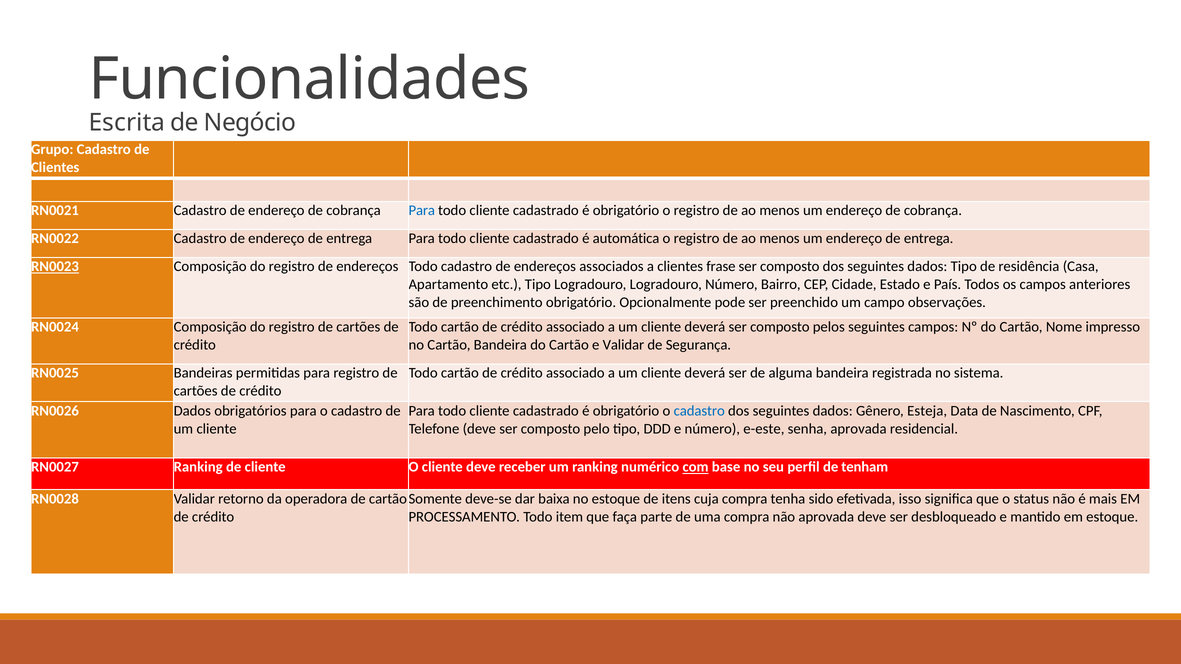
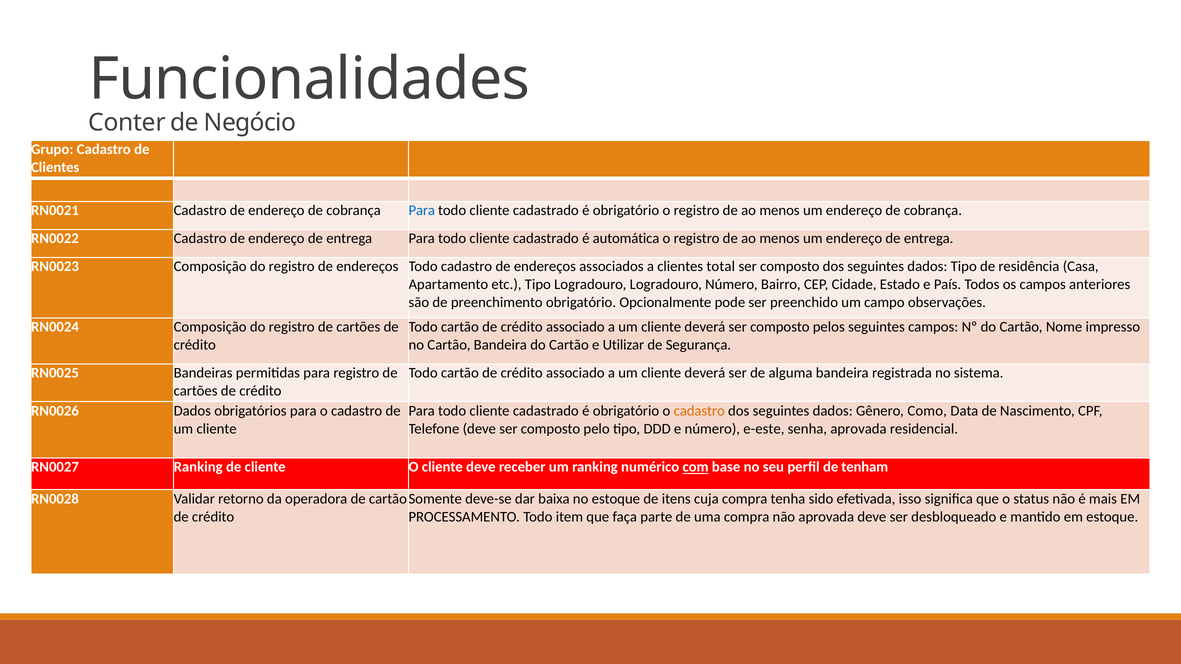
Escrita: Escrita -> Conter
RN0023 underline: present -> none
frase: frase -> total
e Validar: Validar -> Utilizar
cadastro at (699, 411) colour: blue -> orange
Esteja: Esteja -> Como
